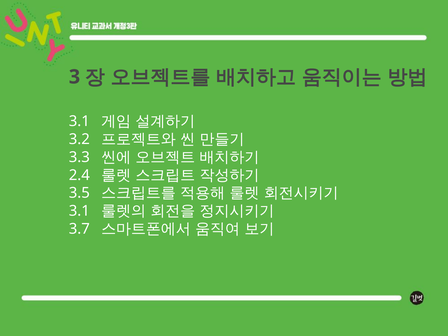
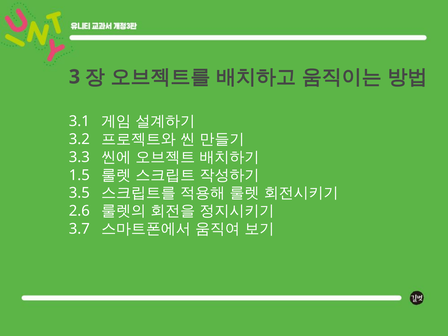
2.4: 2.4 -> 1.5
3.1 at (79, 211): 3.1 -> 2.6
